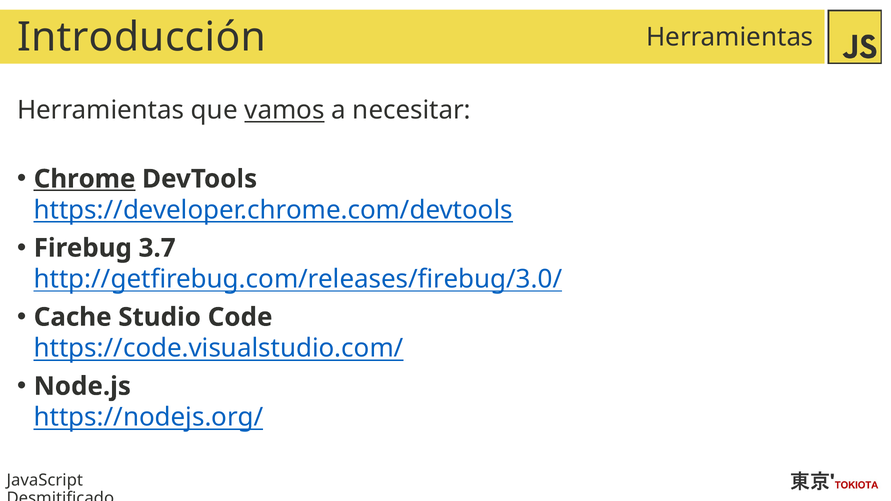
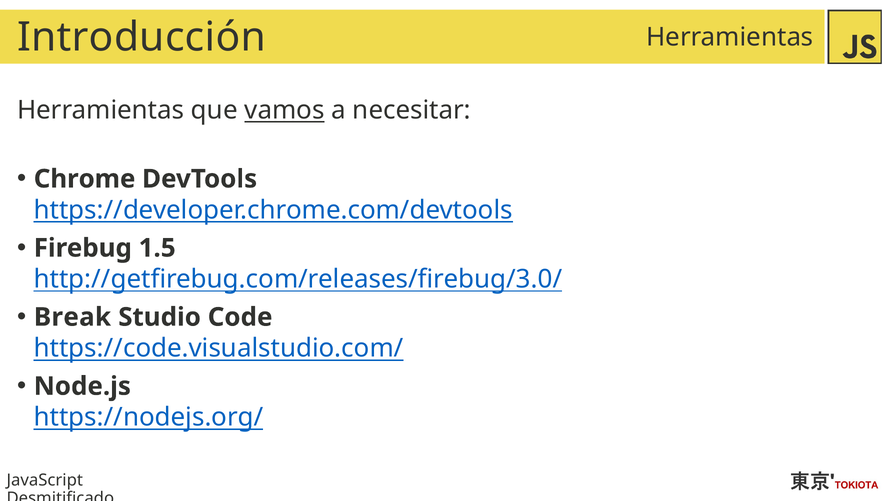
Chrome underline: present -> none
3.7: 3.7 -> 1.5
Cache: Cache -> Break
